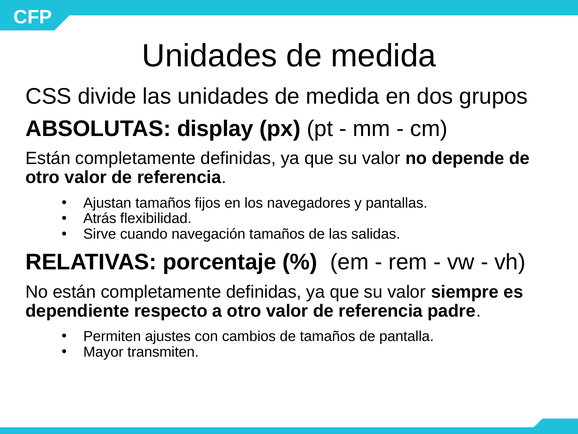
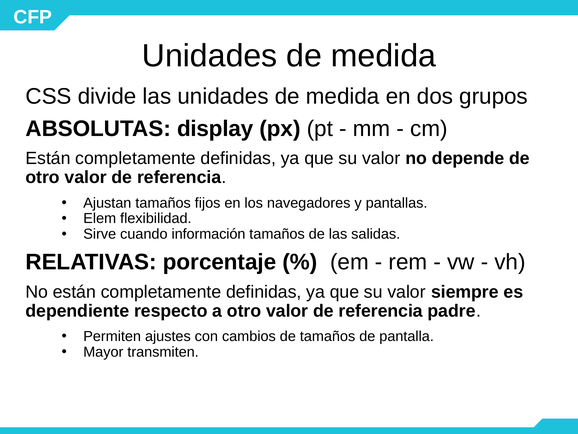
Atrás: Atrás -> Elem
navegación: navegación -> información
